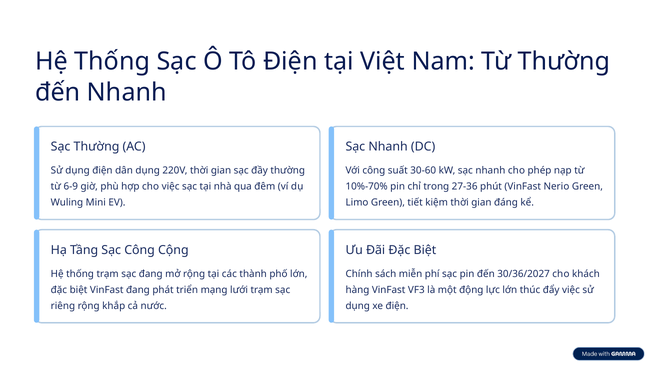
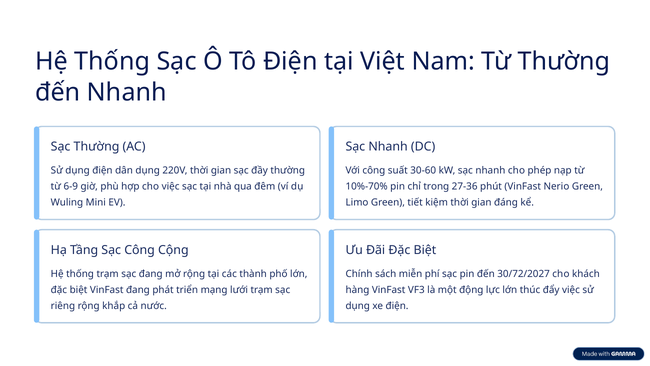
30/36/2027: 30/36/2027 -> 30/72/2027
